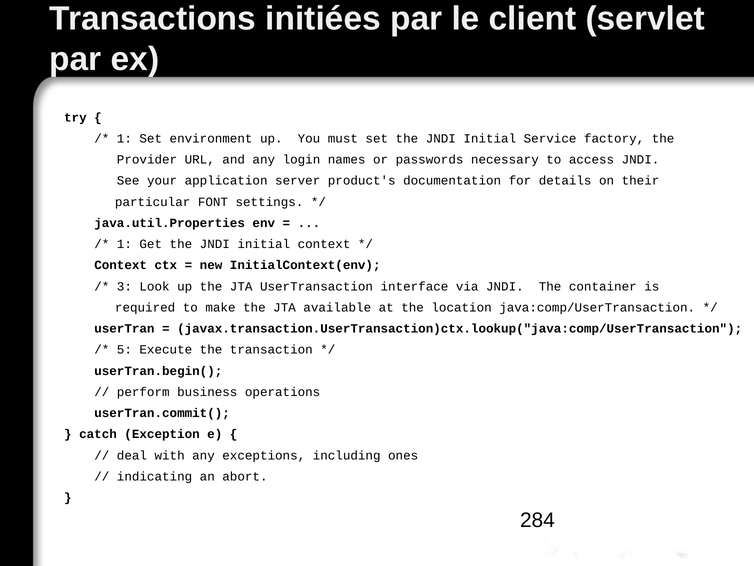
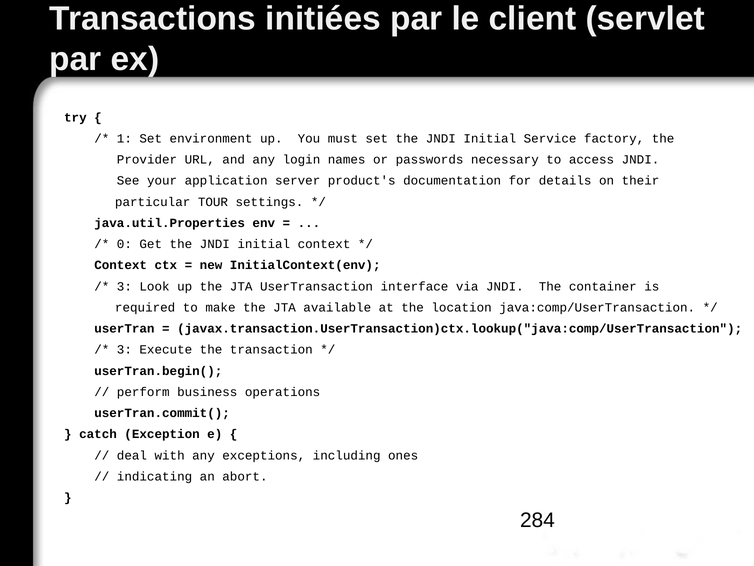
FONT: FONT -> TOUR
1 at (124, 244): 1 -> 0
5 at (124, 349): 5 -> 3
